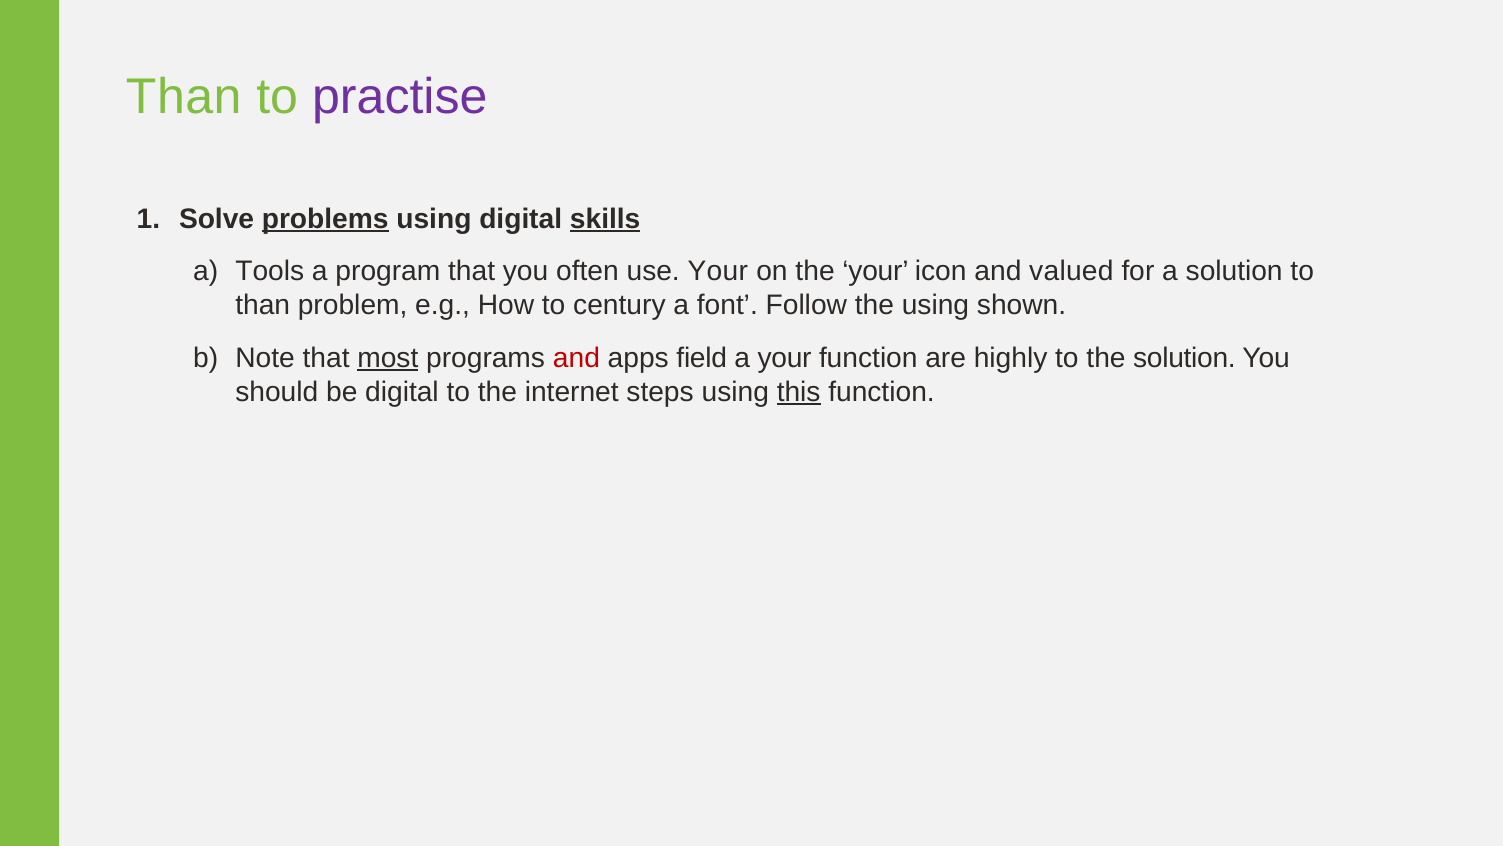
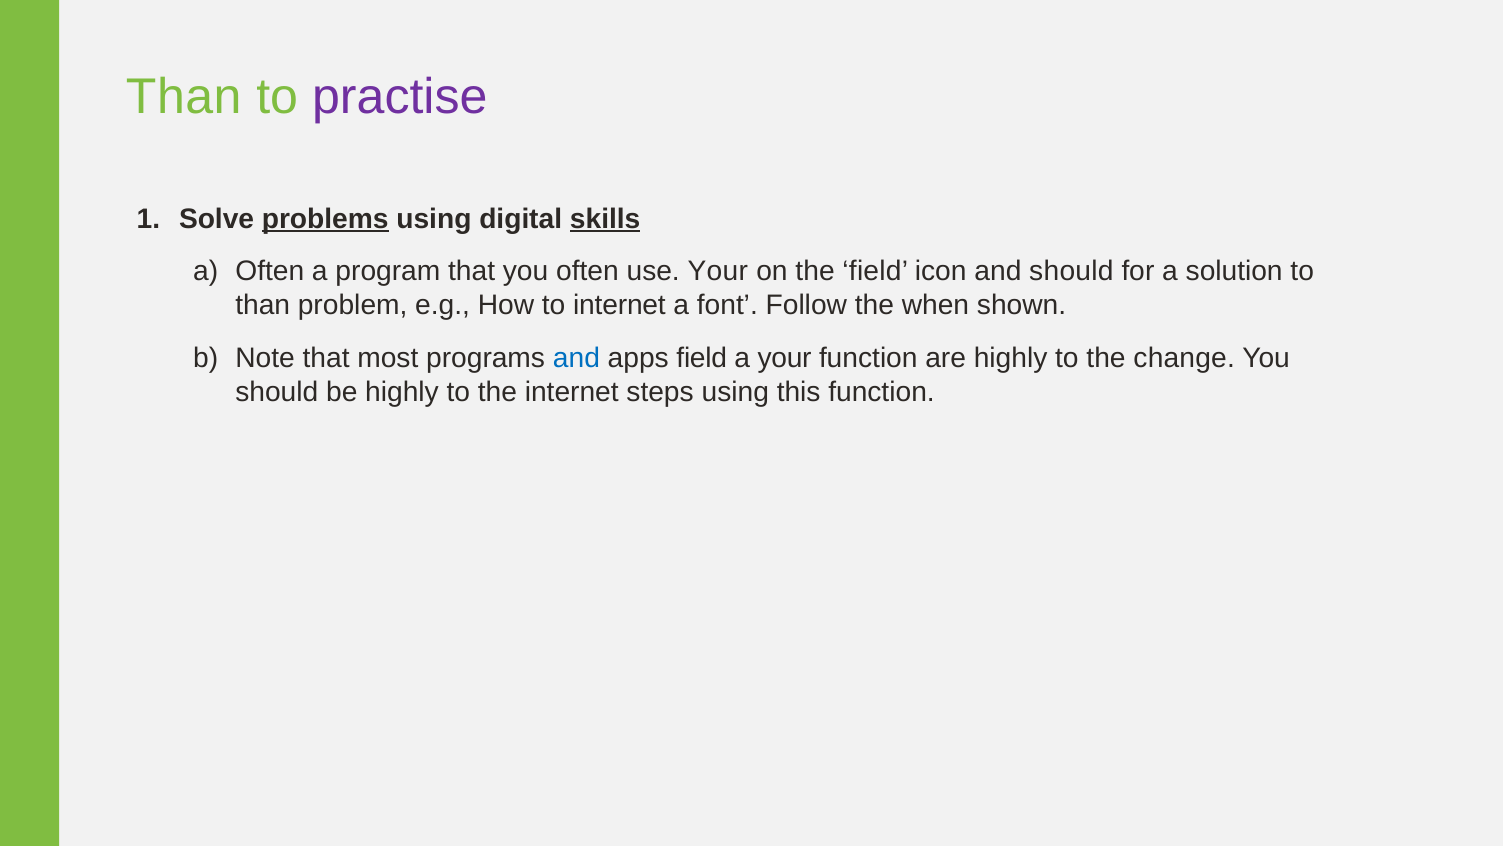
a Tools: Tools -> Often
the your: your -> field
and valued: valued -> should
to century: century -> internet
the using: using -> when
most underline: present -> none
and at (576, 358) colour: red -> blue
the solution: solution -> change
be digital: digital -> highly
this underline: present -> none
